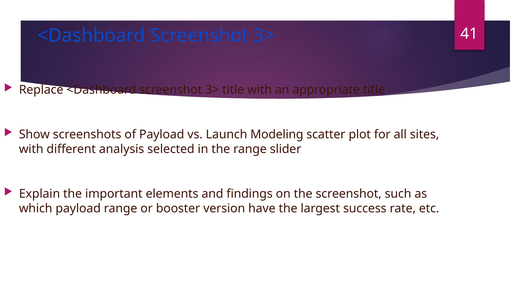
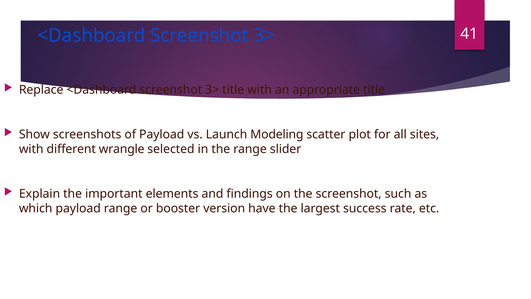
analysis: analysis -> wrangle
